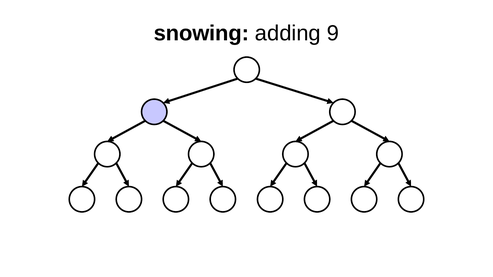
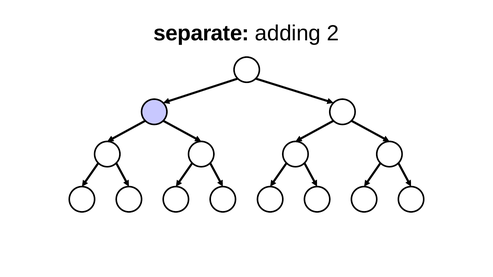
snowing: snowing -> separate
adding 9: 9 -> 2
